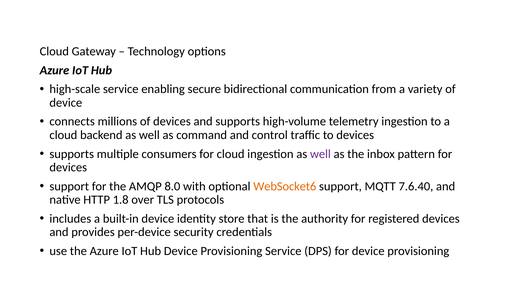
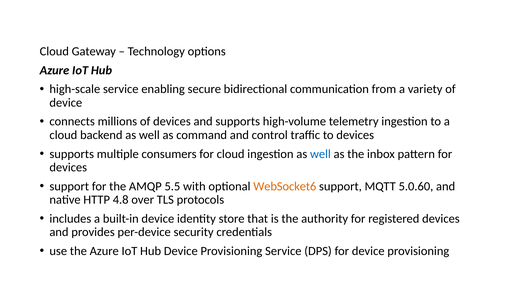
well at (320, 154) colour: purple -> blue
8.0: 8.0 -> 5.5
7.6.40: 7.6.40 -> 5.0.60
1.8: 1.8 -> 4.8
